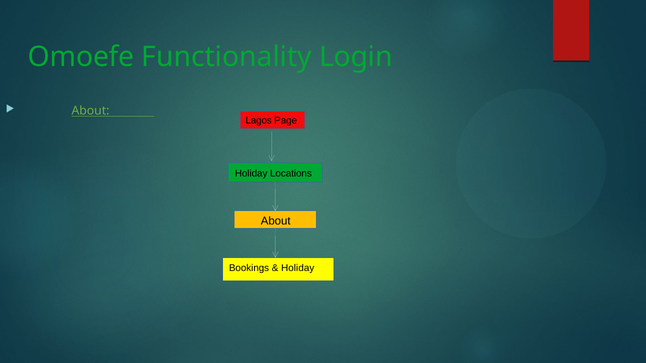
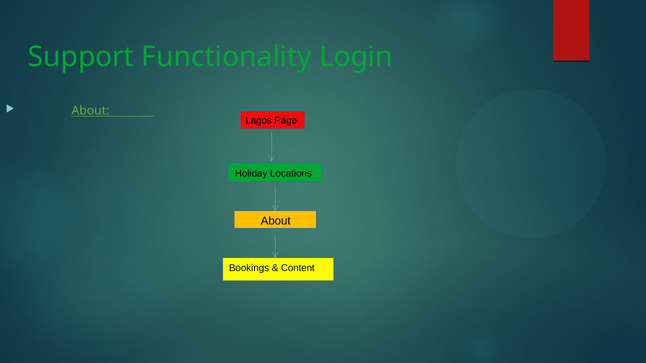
Omoefe: Omoefe -> Support
Holiday at (298, 268): Holiday -> Content
